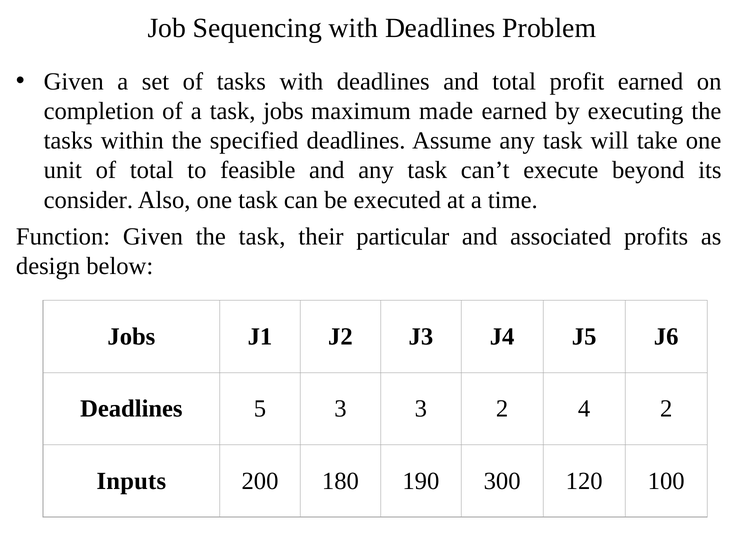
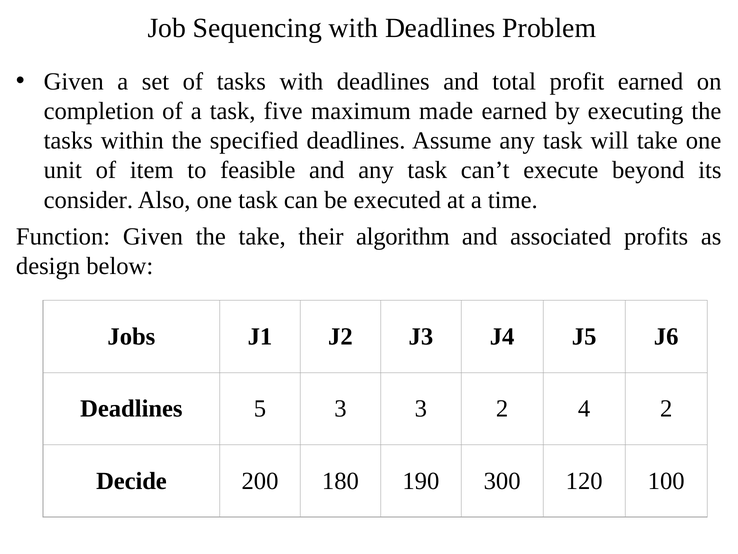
task jobs: jobs -> five
of total: total -> item
the task: task -> take
particular: particular -> algorithm
Inputs: Inputs -> Decide
